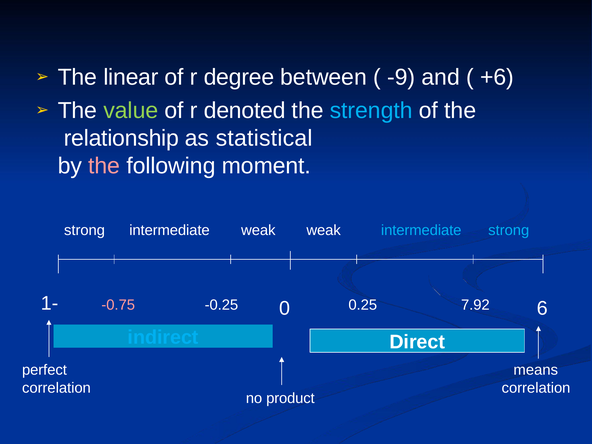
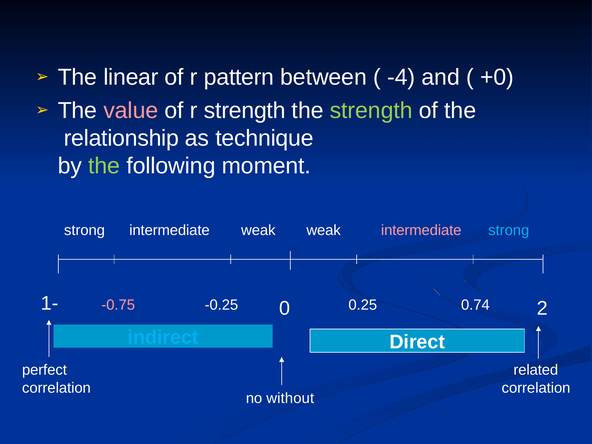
degree: degree -> pattern
-9: -9 -> -4
+6: +6 -> +0
value colour: light green -> pink
r denoted: denoted -> strength
strength at (371, 111) colour: light blue -> light green
statistical: statistical -> technique
the at (104, 166) colour: pink -> light green
intermediate at (421, 230) colour: light blue -> pink
6: 6 -> 2
7.92: 7.92 -> 0.74
means: means -> related
product: product -> without
